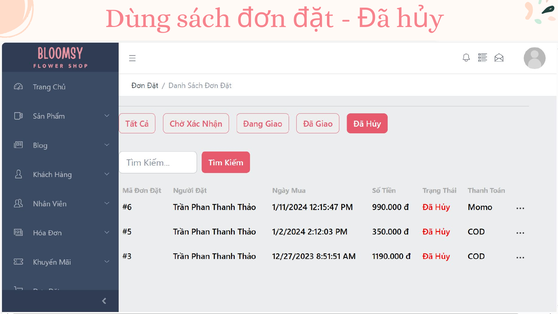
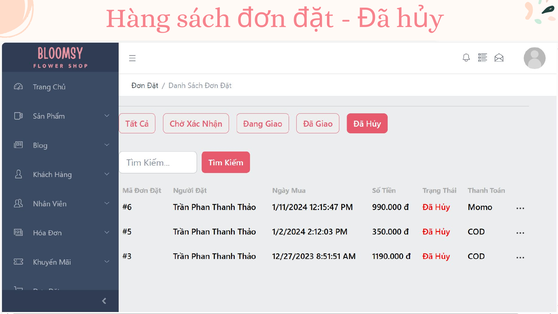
Dùng: Dùng -> Hàng
